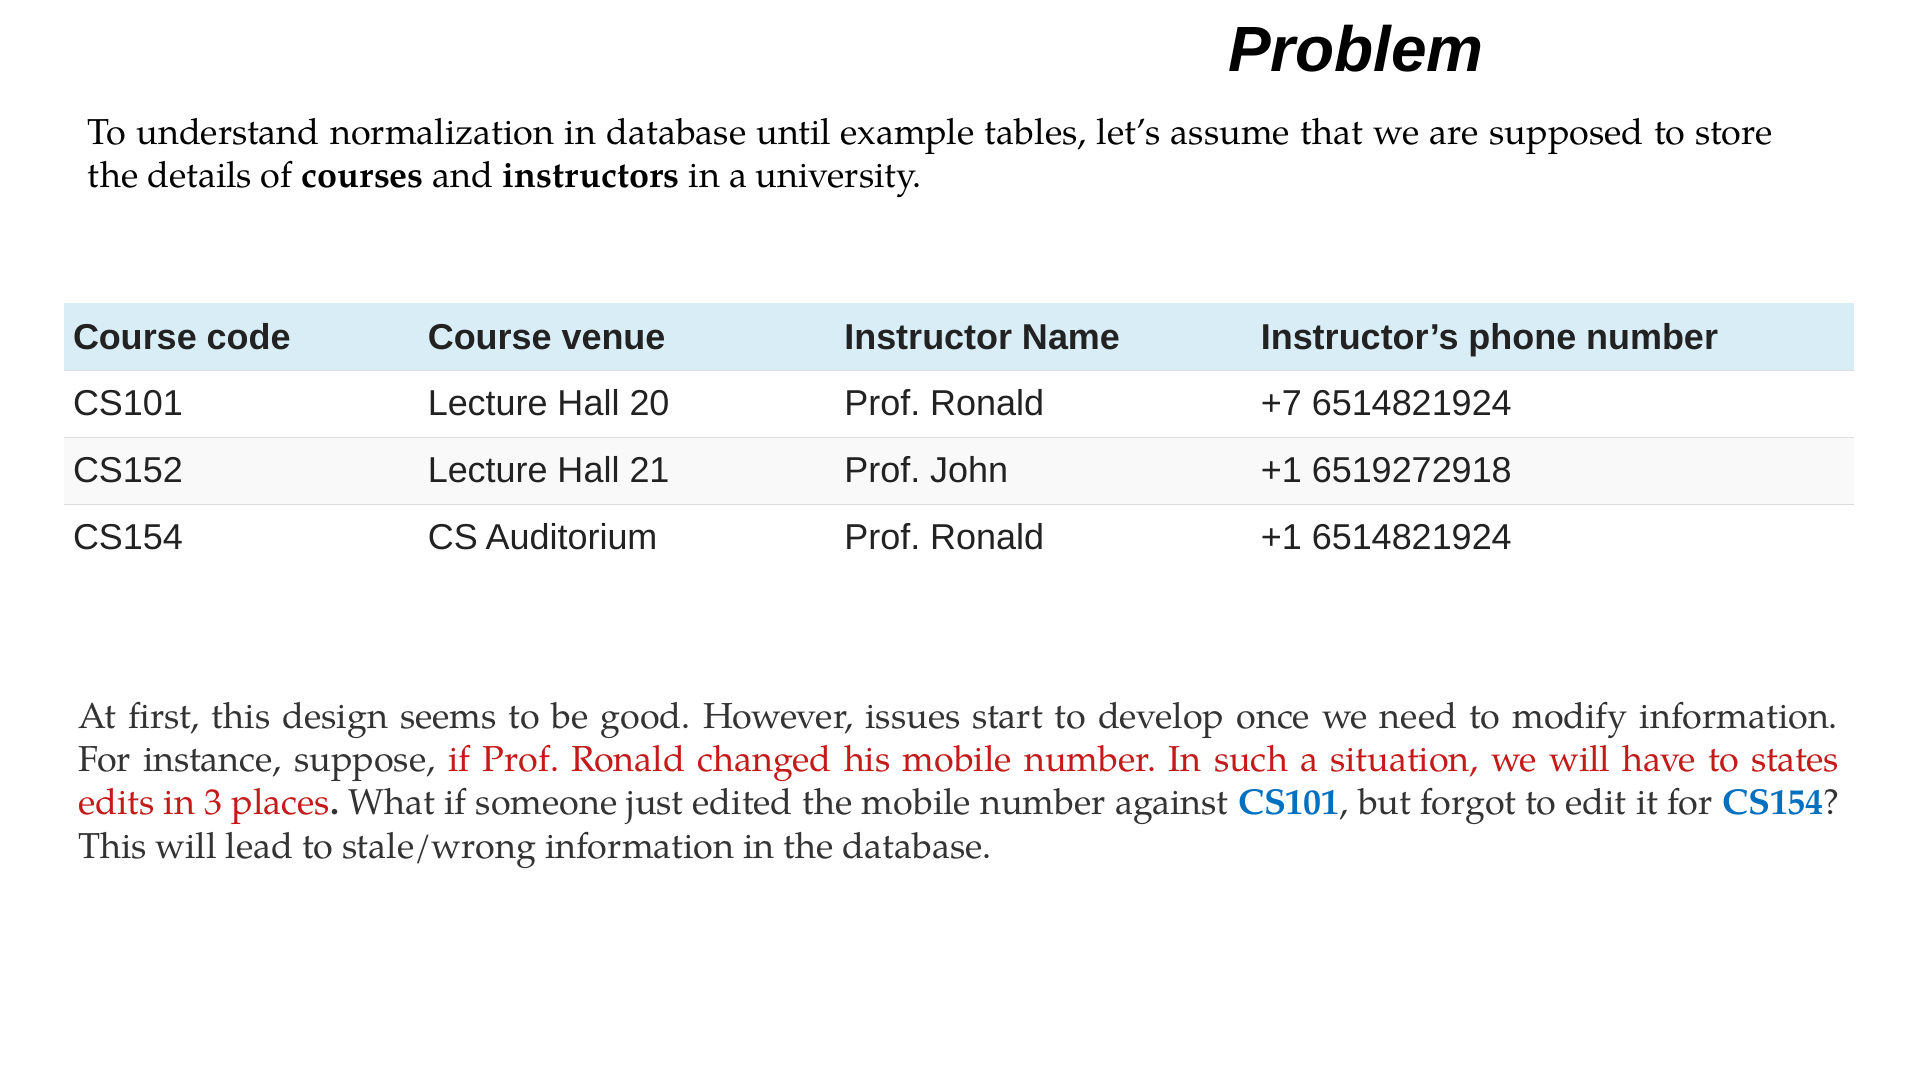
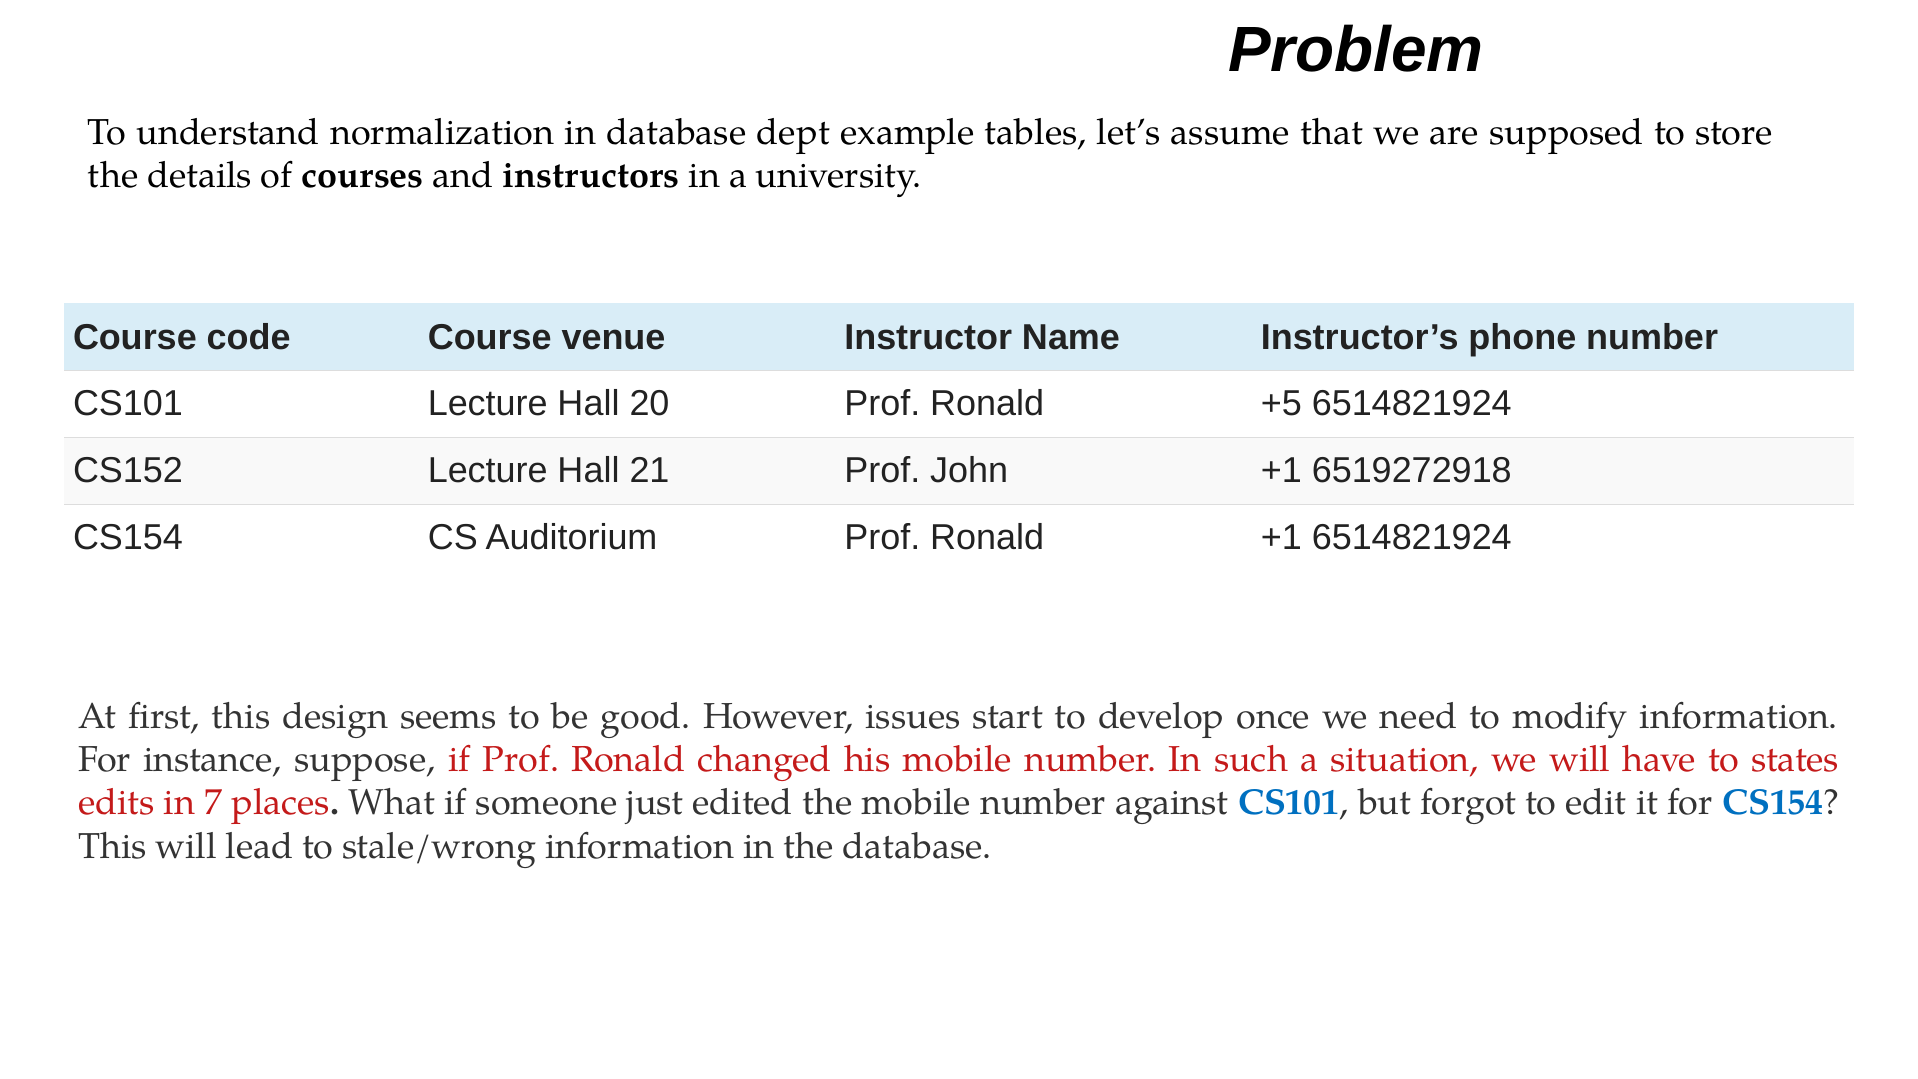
until: until -> dept
+7: +7 -> +5
3: 3 -> 7
